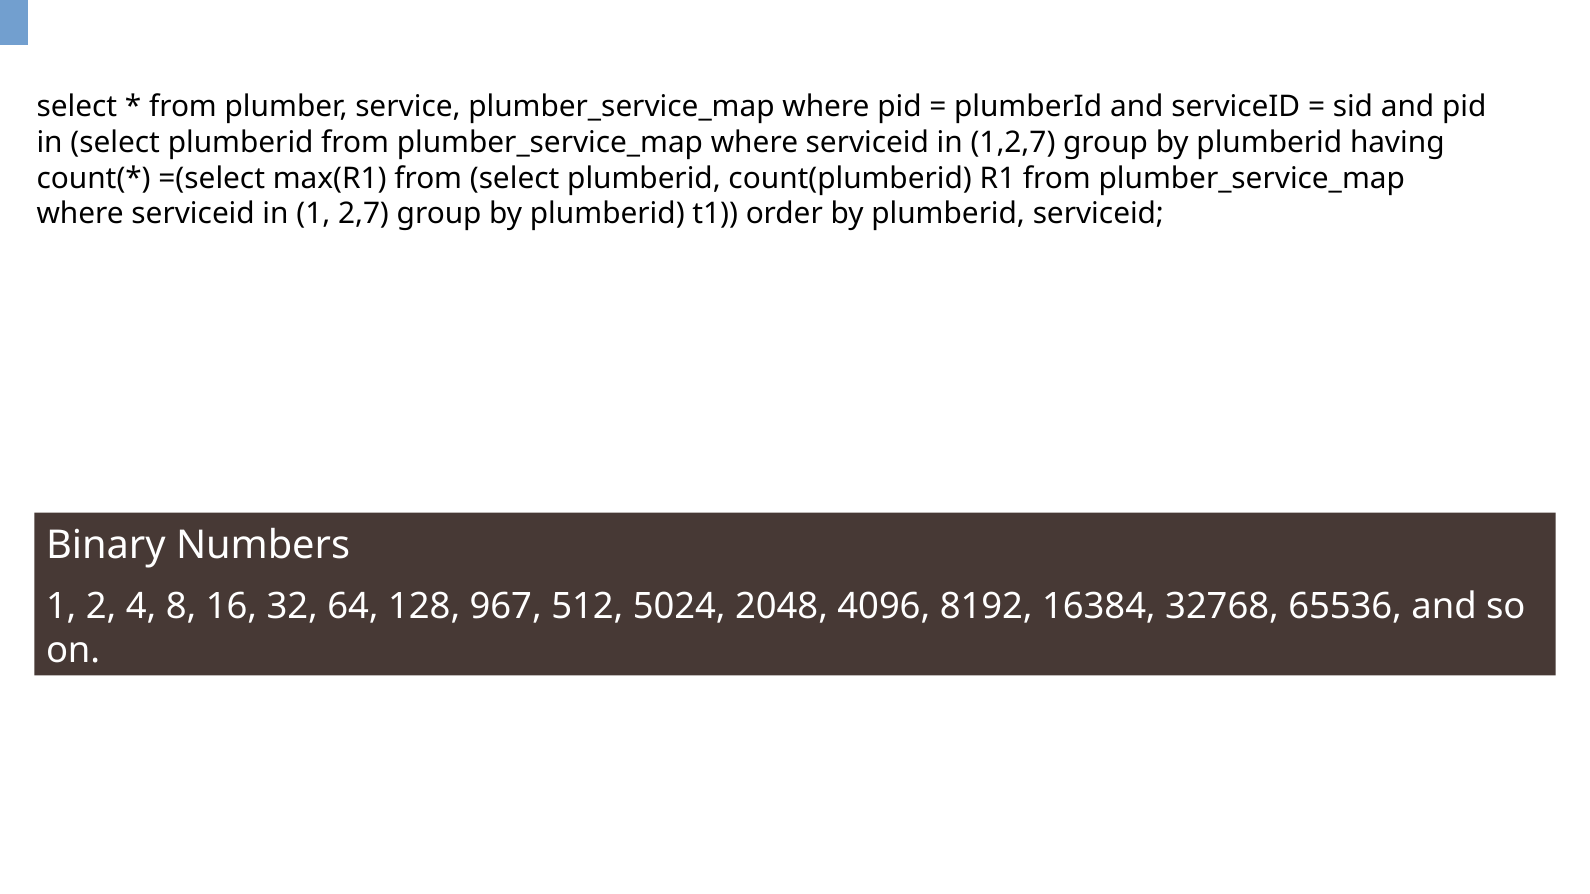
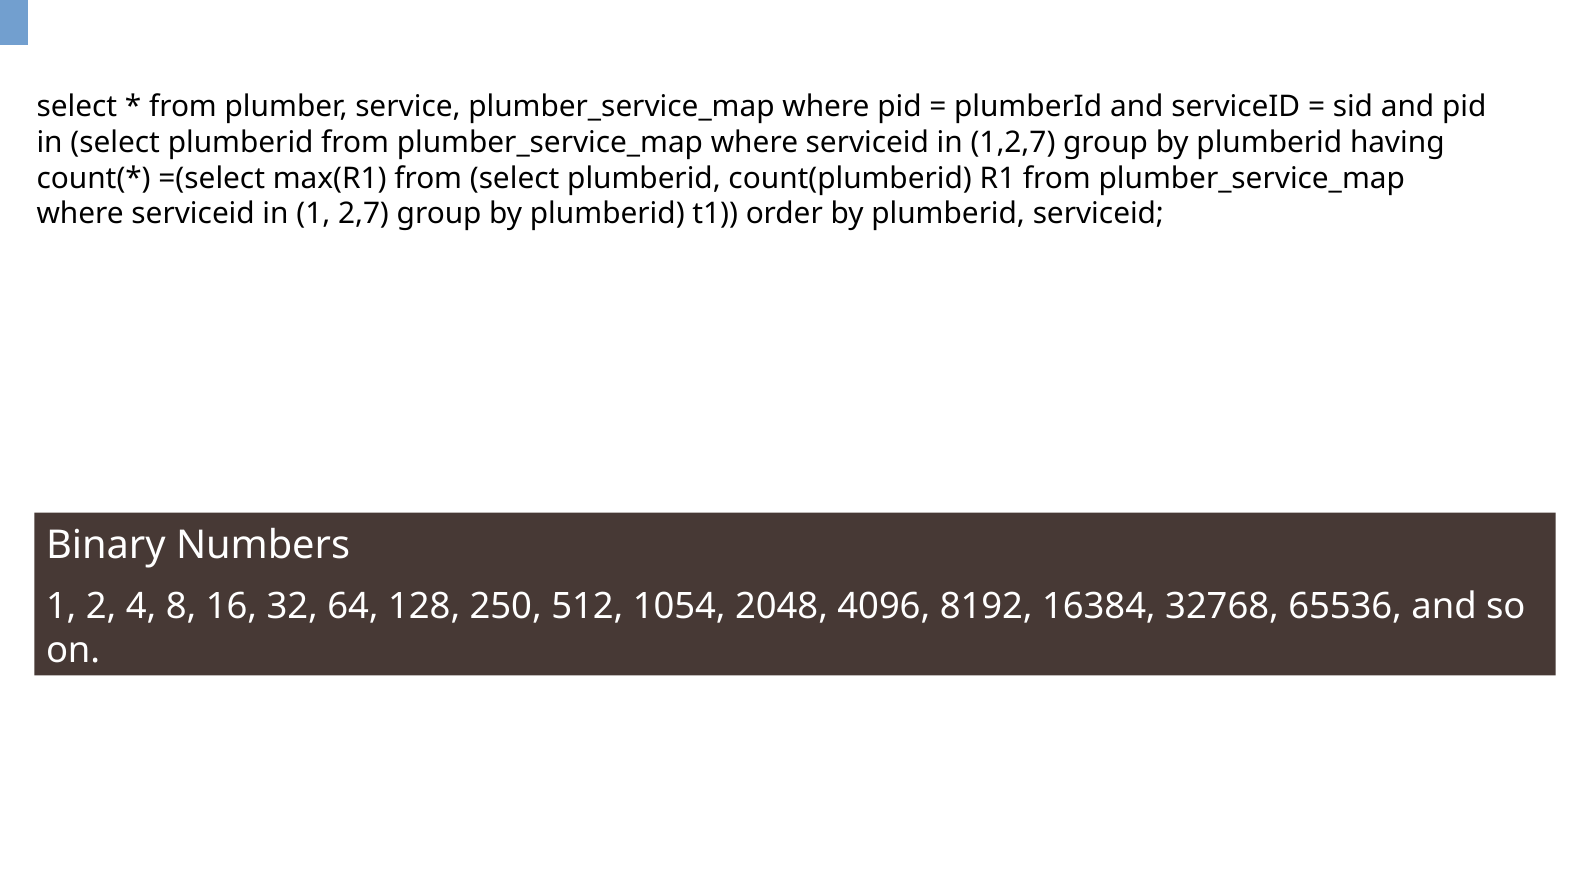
967: 967 -> 250
5024: 5024 -> 1054
